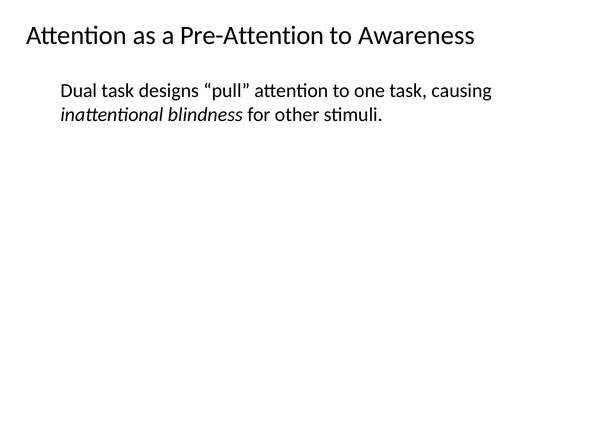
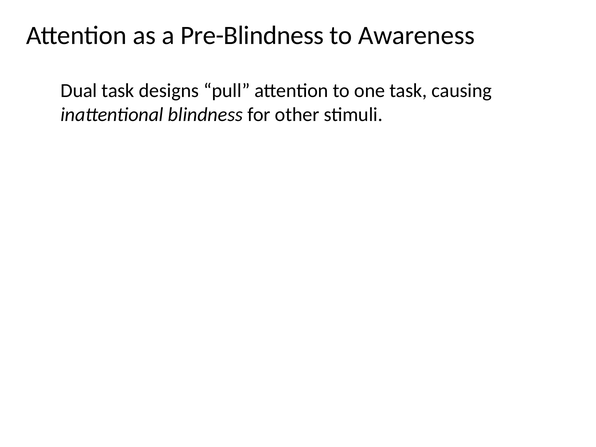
Pre-Attention: Pre-Attention -> Pre-Blindness
